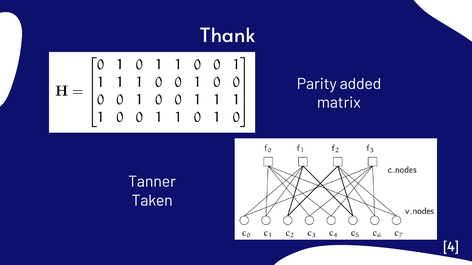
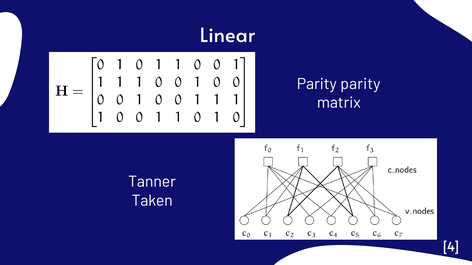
Thank: Thank -> Linear
Parity added: added -> parity
